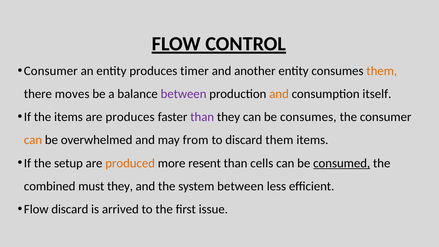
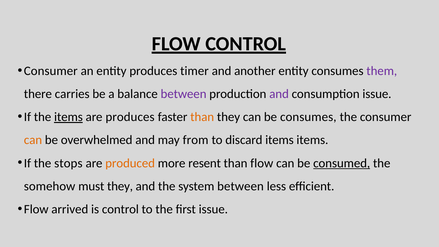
them at (382, 71) colour: orange -> purple
moves: moves -> carries
and at (279, 94) colour: orange -> purple
consumption itself: itself -> issue
items at (68, 117) underline: none -> present
than at (202, 117) colour: purple -> orange
discard them: them -> items
setup: setup -> stops
than cells: cells -> flow
combined: combined -> somehow
Flow discard: discard -> arrived
is arrived: arrived -> control
